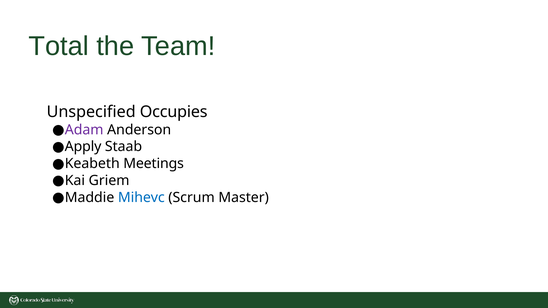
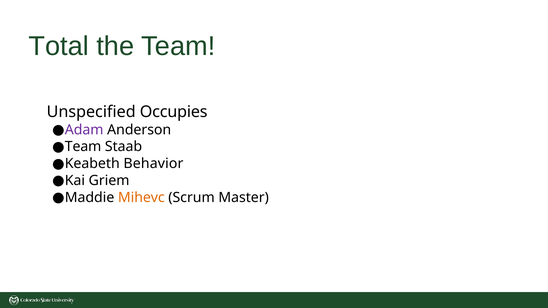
Apply at (83, 147): Apply -> Team
Meetings: Meetings -> Behavior
Mihevc colour: blue -> orange
